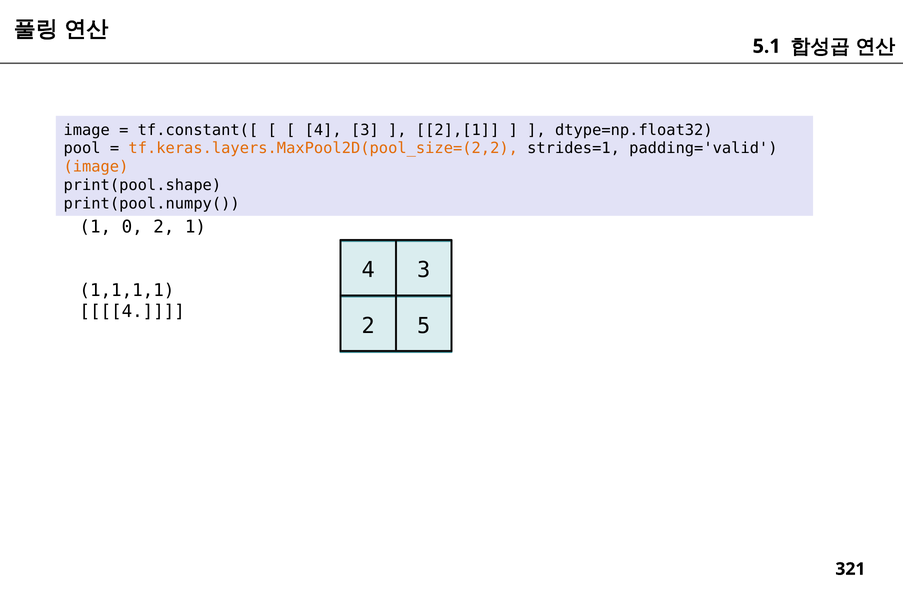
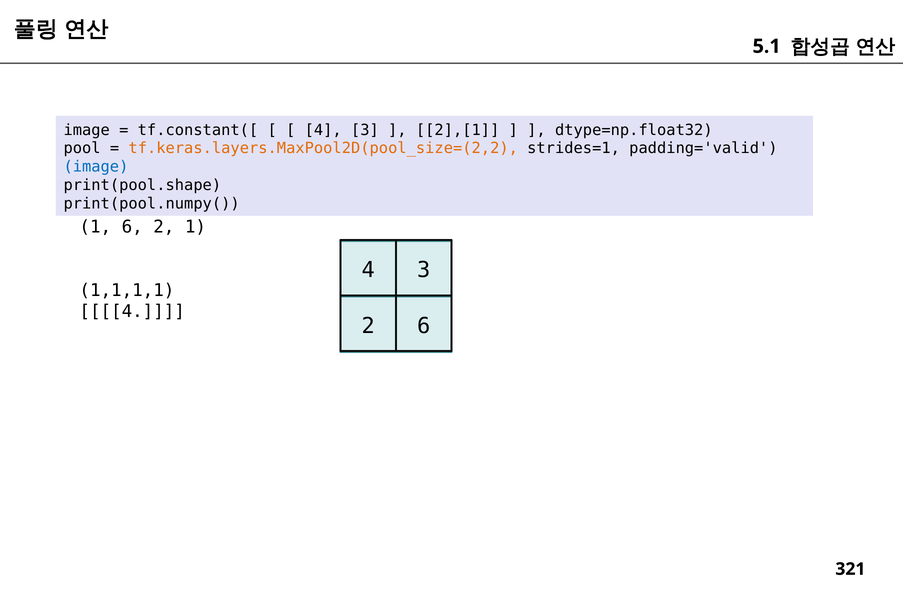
image at (96, 167) colour: orange -> blue
1 0: 0 -> 6
2 5: 5 -> 6
